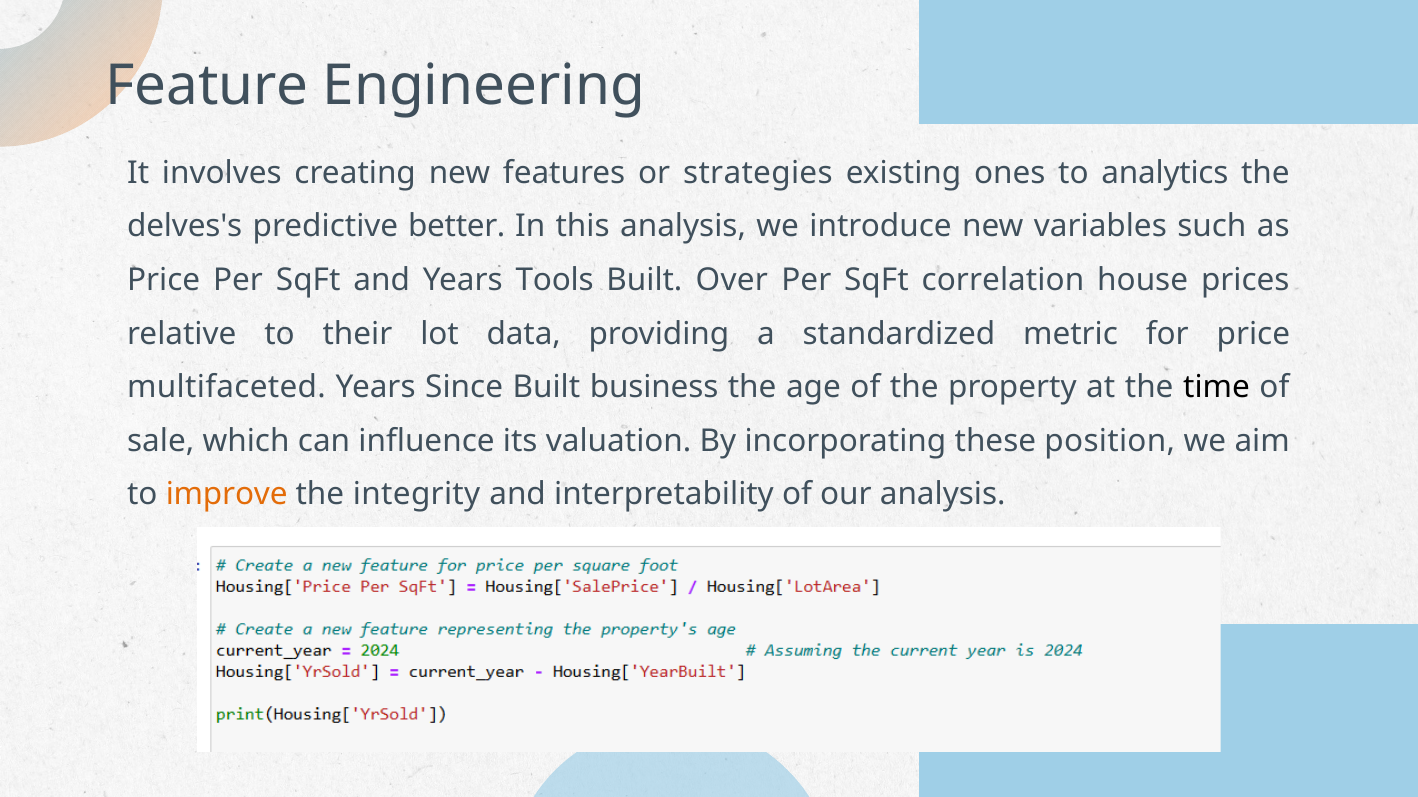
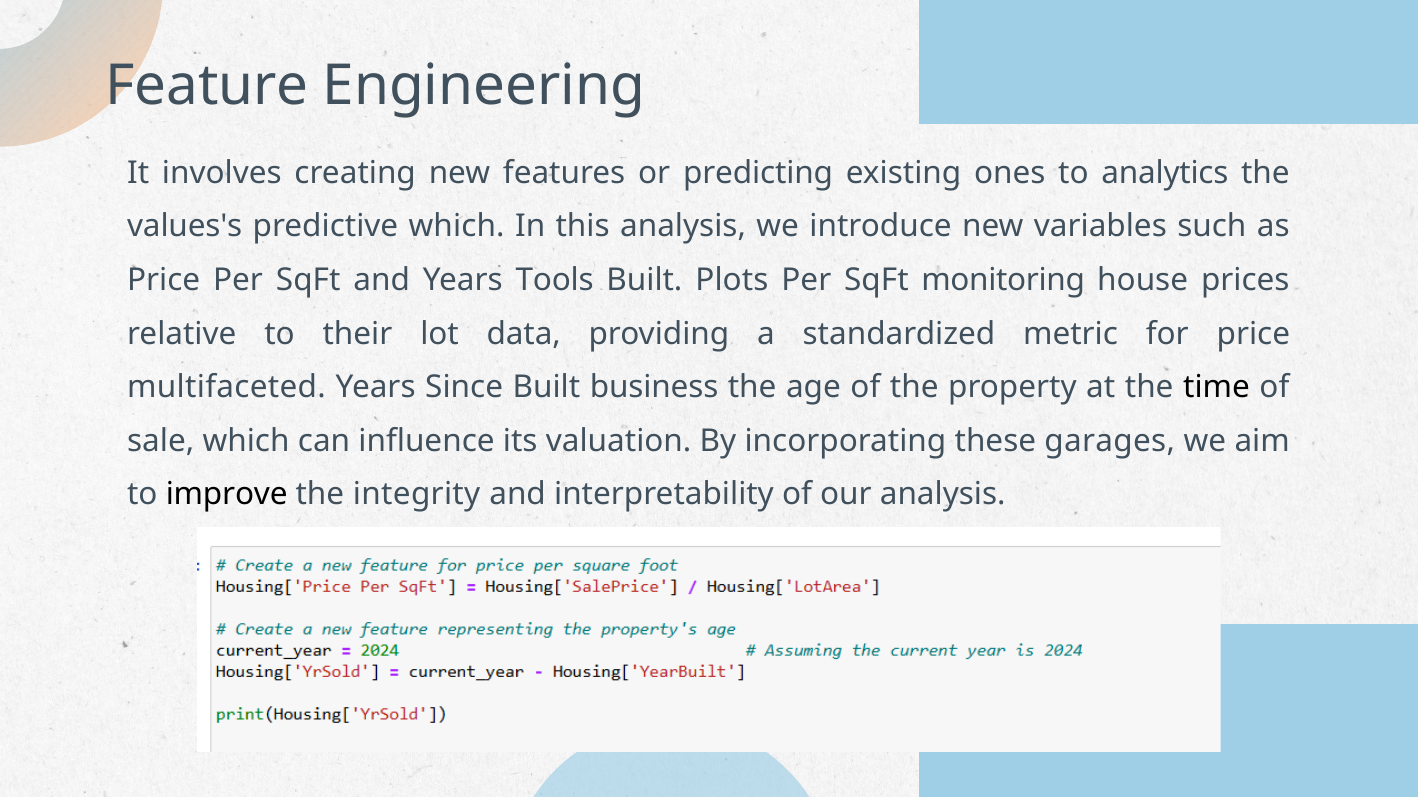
strategies: strategies -> predicting
delves's: delves's -> values's
predictive better: better -> which
Over: Over -> Plots
correlation: correlation -> monitoring
position: position -> garages
improve colour: orange -> black
